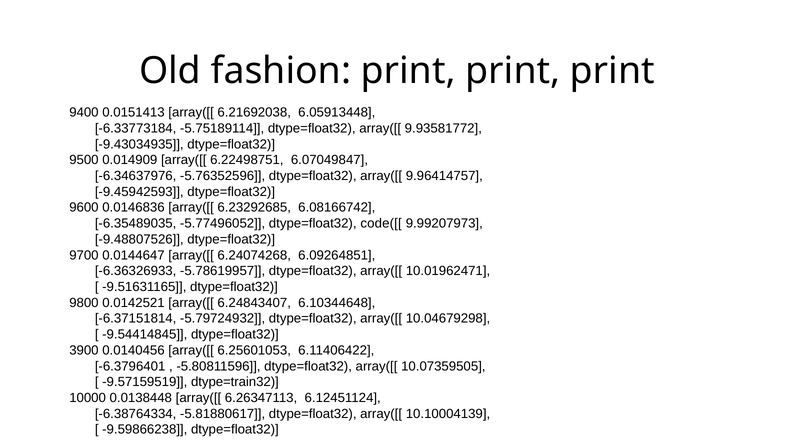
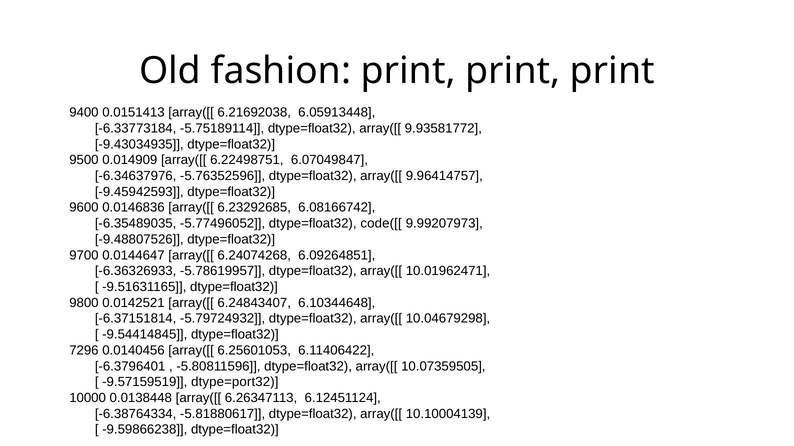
3900: 3900 -> 7296
dtype=train32: dtype=train32 -> dtype=port32
